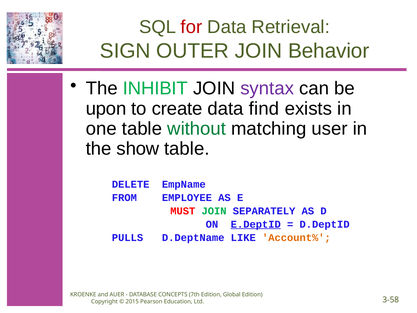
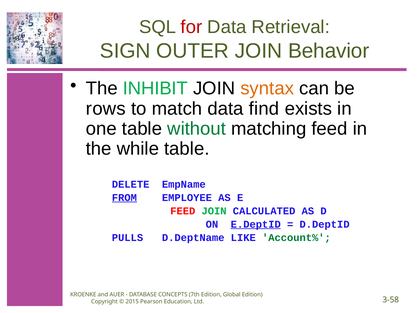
syntax colour: purple -> orange
upon: upon -> rows
create: create -> match
matching user: user -> feed
show: show -> while
FROM underline: none -> present
MUST at (183, 211): MUST -> FEED
SEPARATELY: SEPARATELY -> CALCULATED
Account% colour: orange -> green
